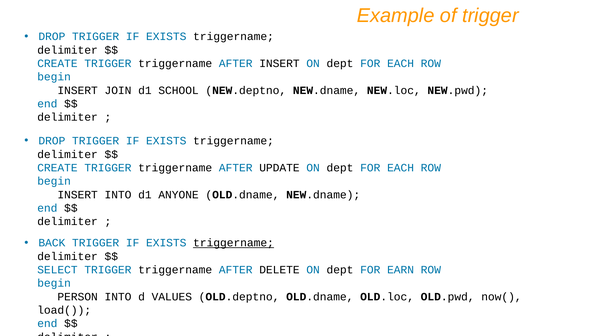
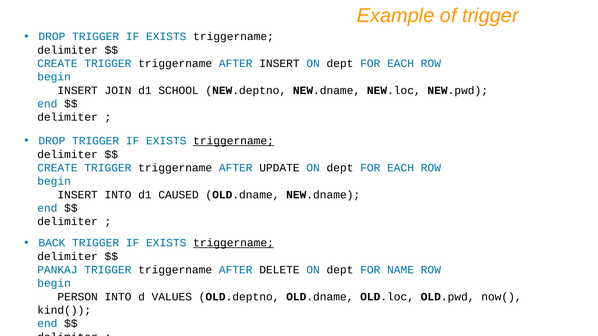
triggername at (234, 141) underline: none -> present
ANYONE: ANYONE -> CAUSED
SELECT: SELECT -> PANKAJ
EARN: EARN -> NAME
load(: load( -> kind(
